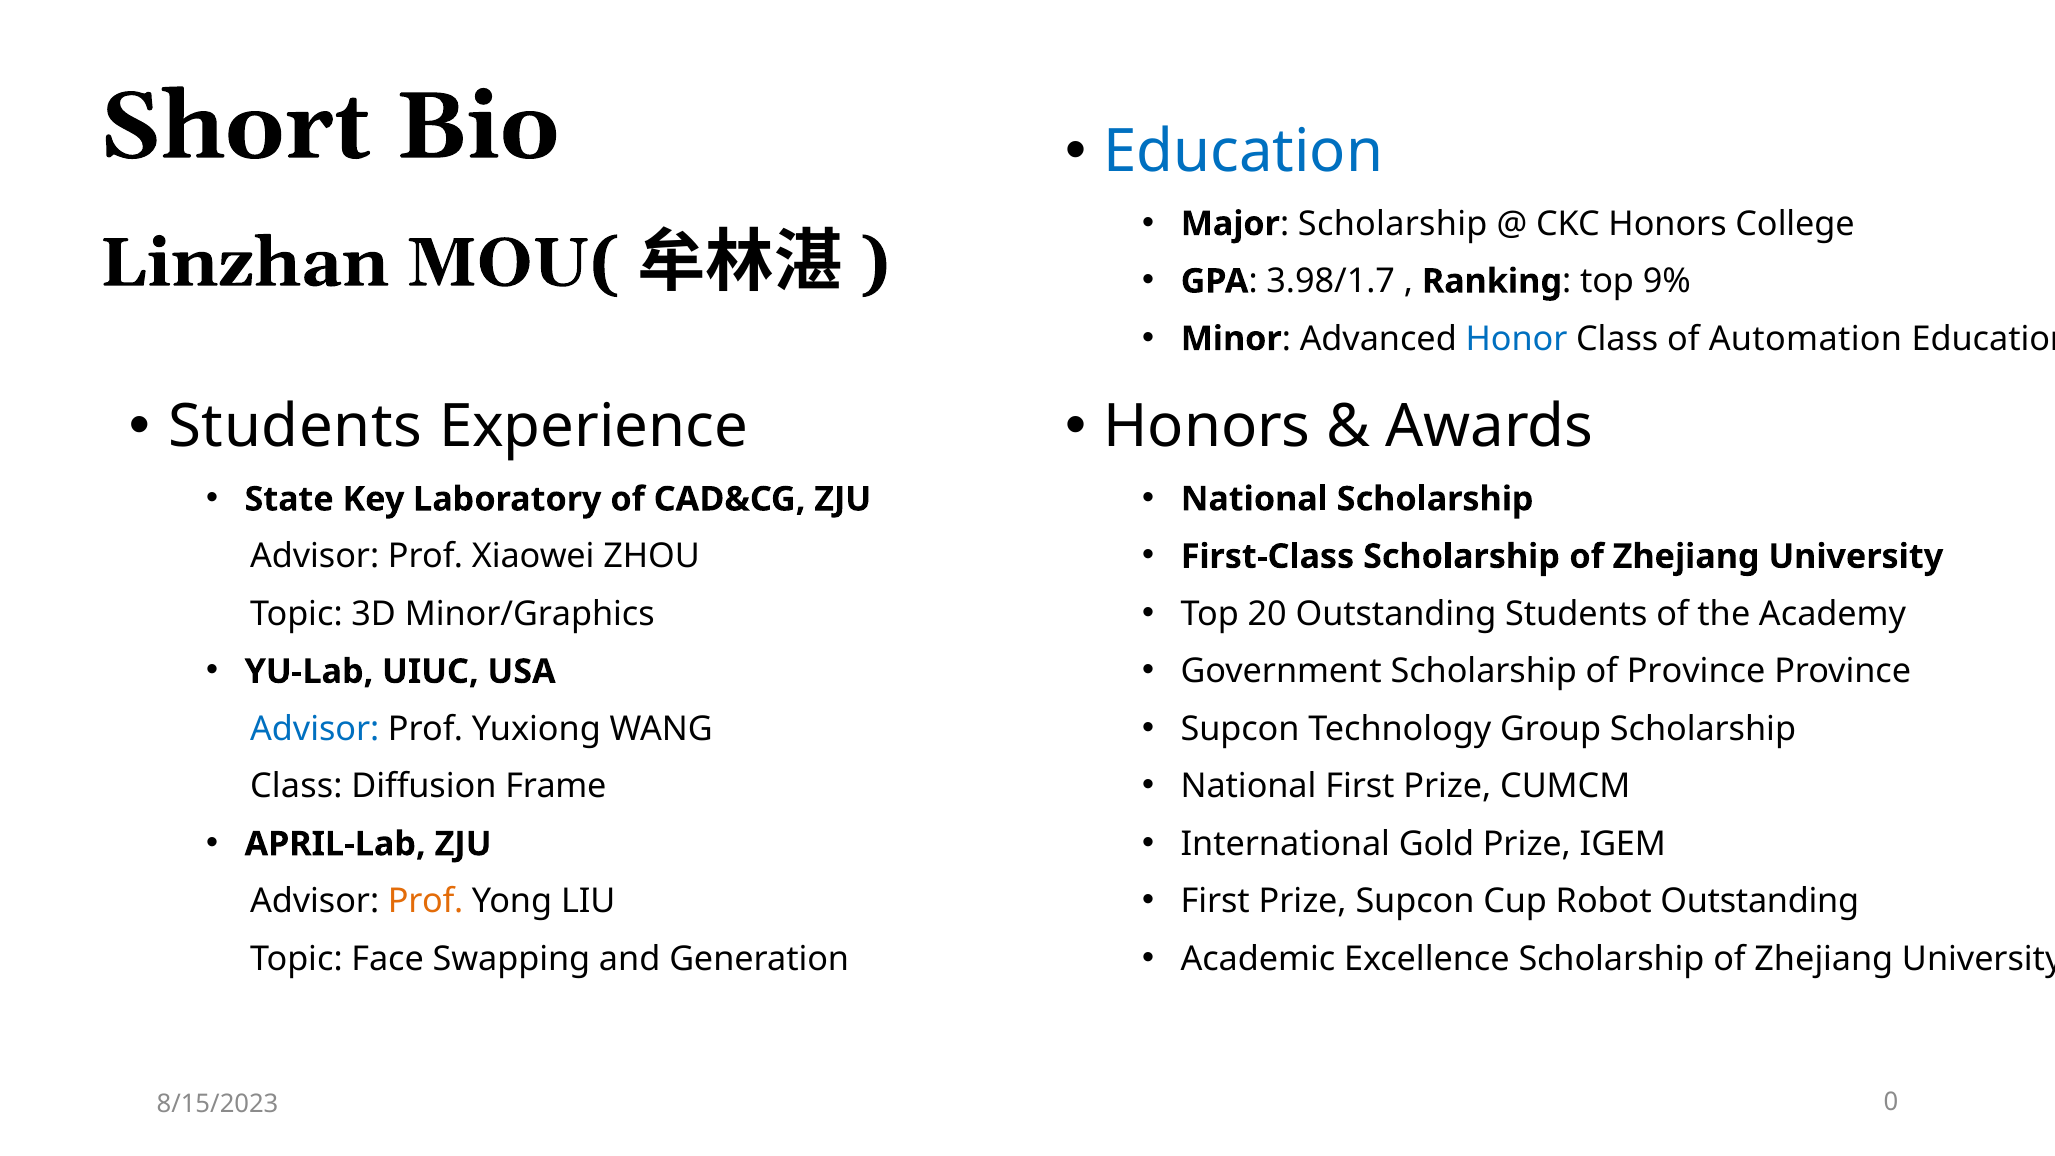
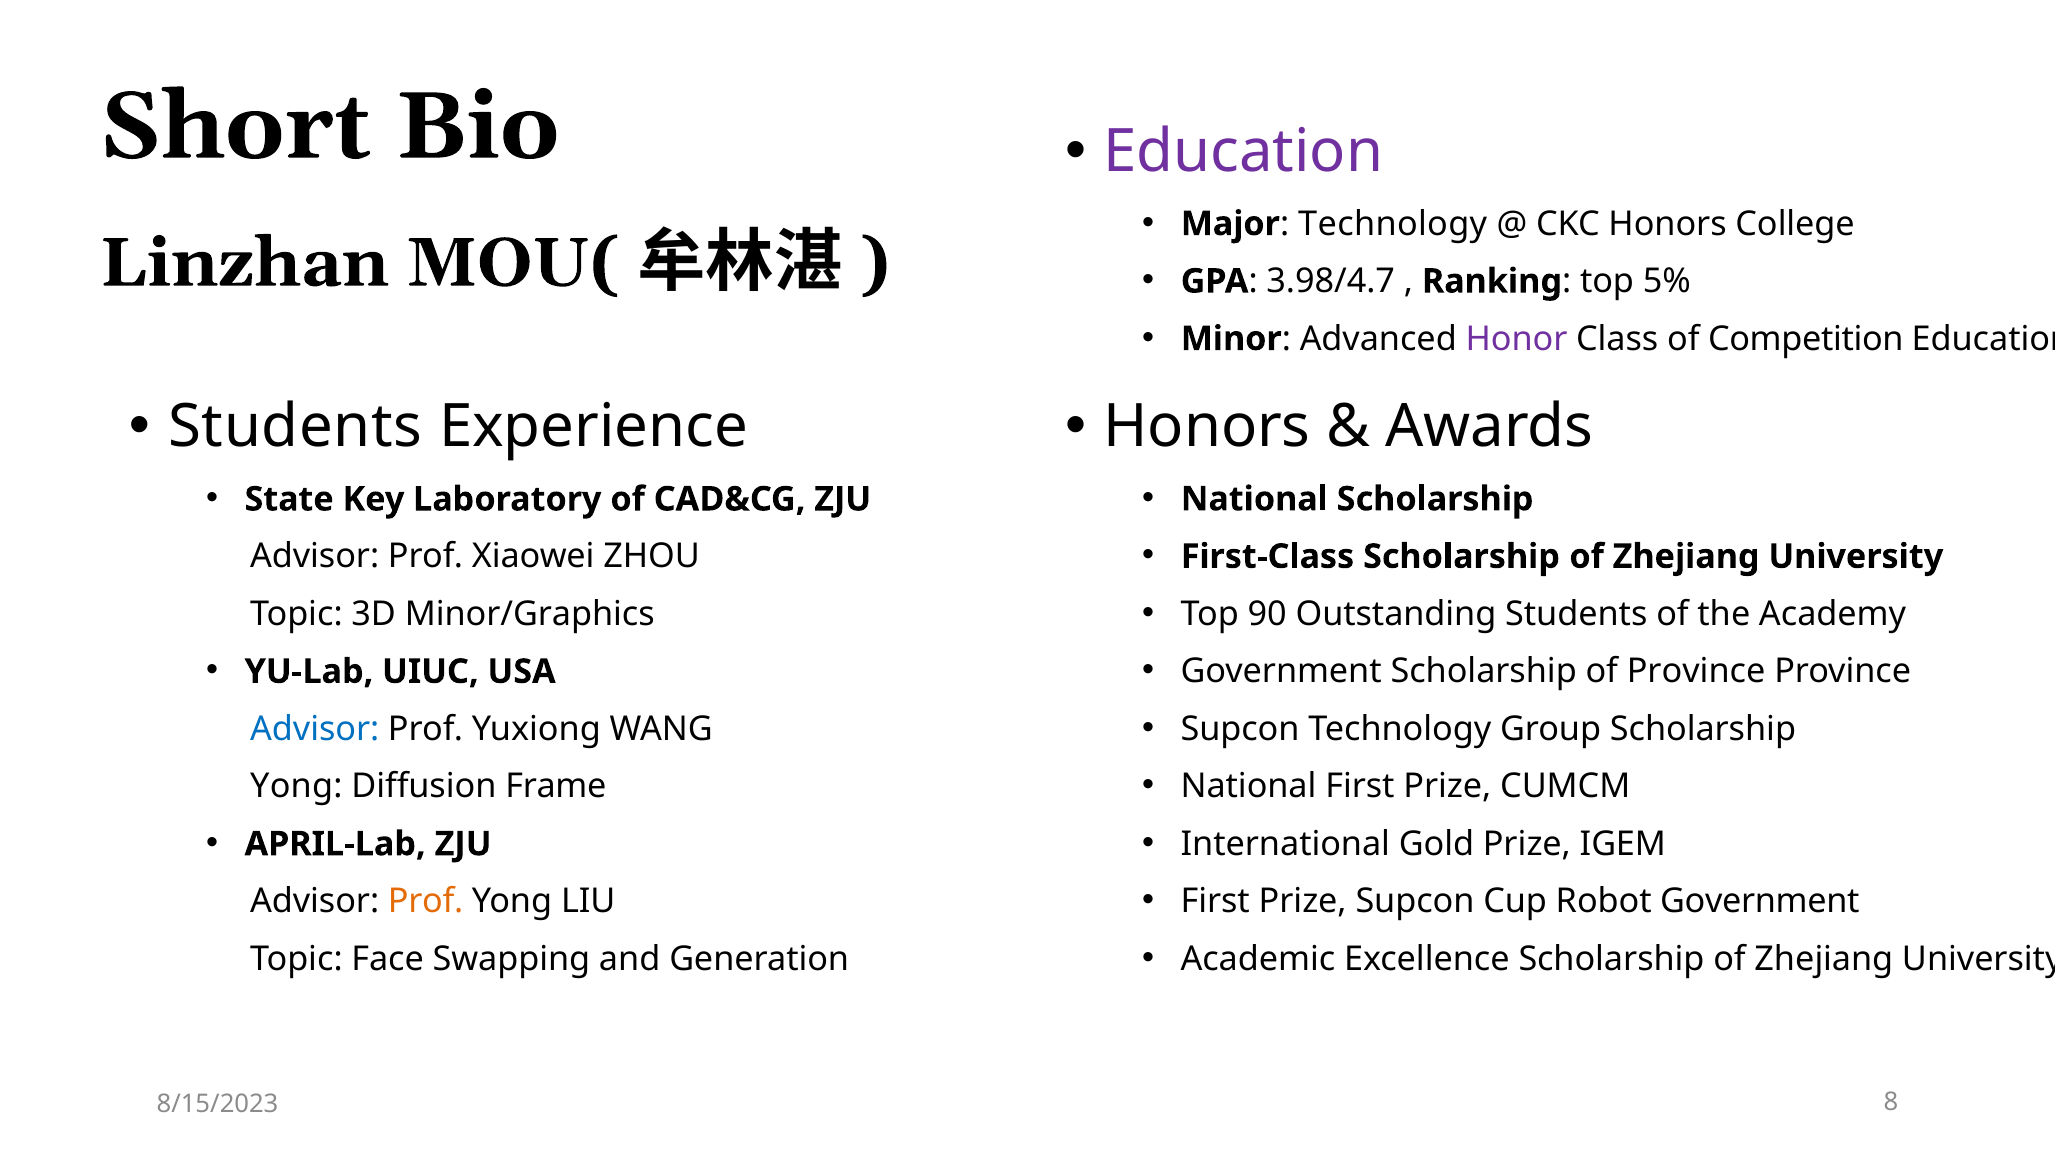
Education at (1243, 152) colour: blue -> purple
Major Scholarship: Scholarship -> Technology
3.98/1.7: 3.98/1.7 -> 3.98/4.7
9%: 9% -> 5%
Honor colour: blue -> purple
Automation: Automation -> Competition
20: 20 -> 90
Class at (296, 787): Class -> Yong
Robot Outstanding: Outstanding -> Government
0: 0 -> 8
